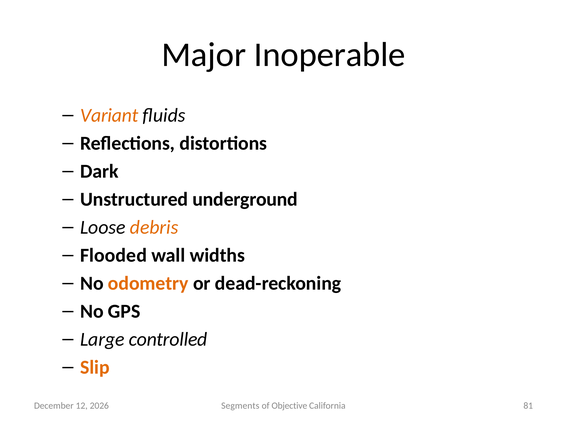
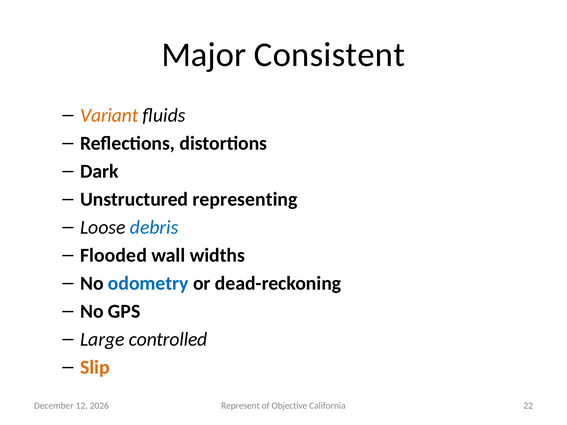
Inoperable: Inoperable -> Consistent
underground: underground -> representing
debris colour: orange -> blue
odometry colour: orange -> blue
Segments: Segments -> Represent
81: 81 -> 22
